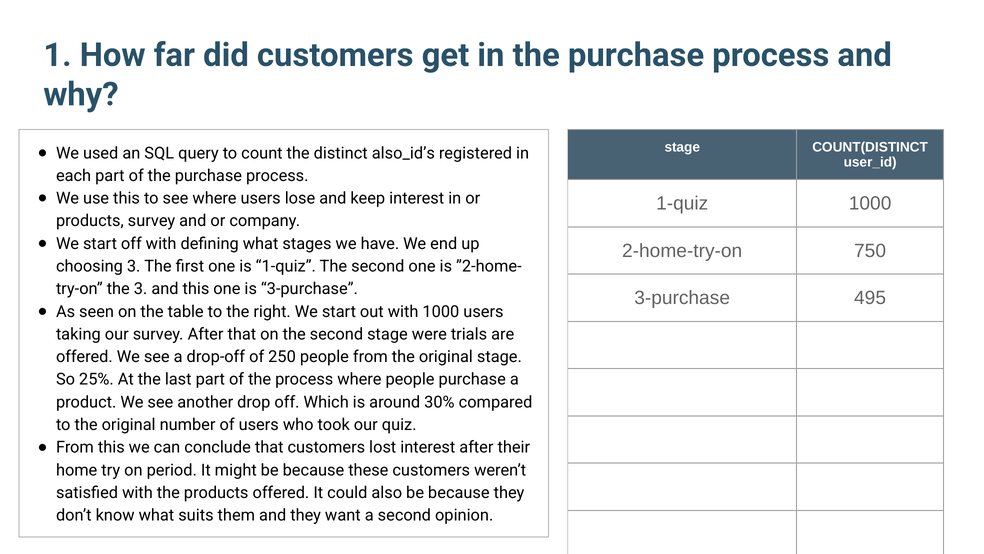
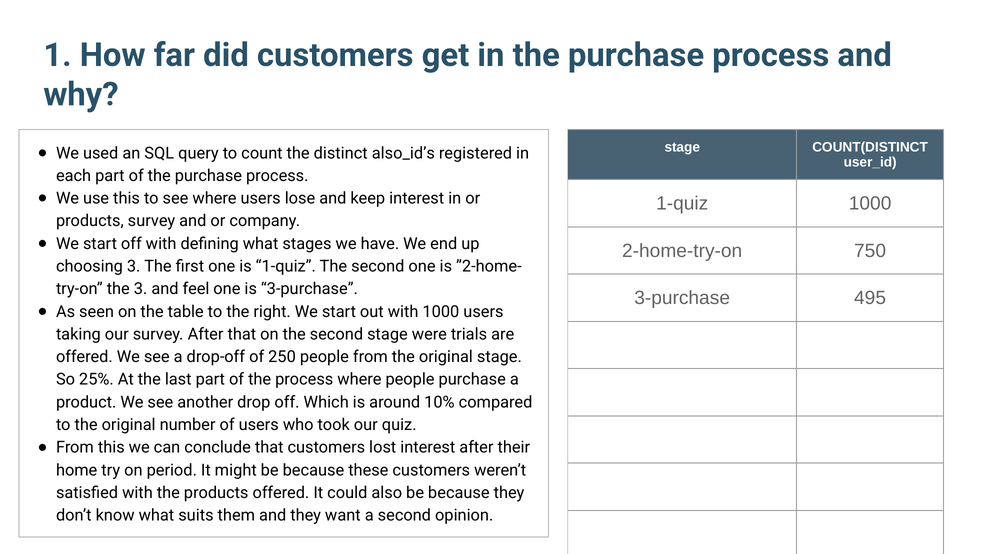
and this: this -> feel
30%: 30% -> 10%
